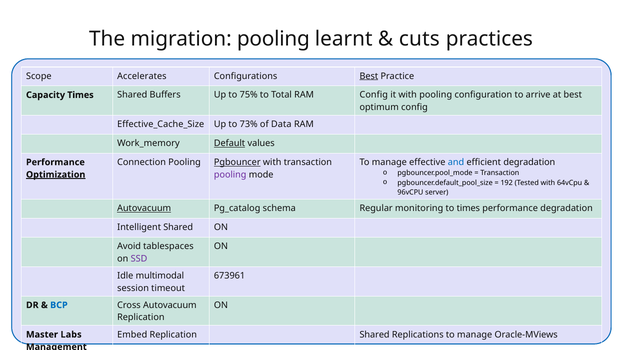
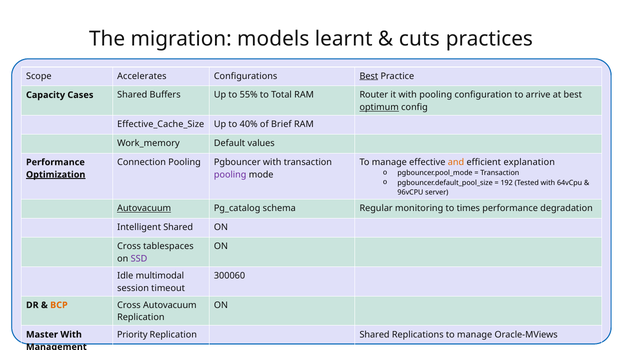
migration pooling: pooling -> models
Capacity Times: Times -> Cases
75%: 75% -> 55%
RAM Config: Config -> Router
optimum underline: none -> present
73%: 73% -> 40%
Data: Data -> Brief
Default underline: present -> none
Pgbouncer underline: present -> none
and colour: blue -> orange
efficient degradation: degradation -> explanation
Avoid at (129, 247): Avoid -> Cross
673961: 673961 -> 300060
BCP colour: blue -> orange
Embed: Embed -> Priority
Master Labs: Labs -> With
